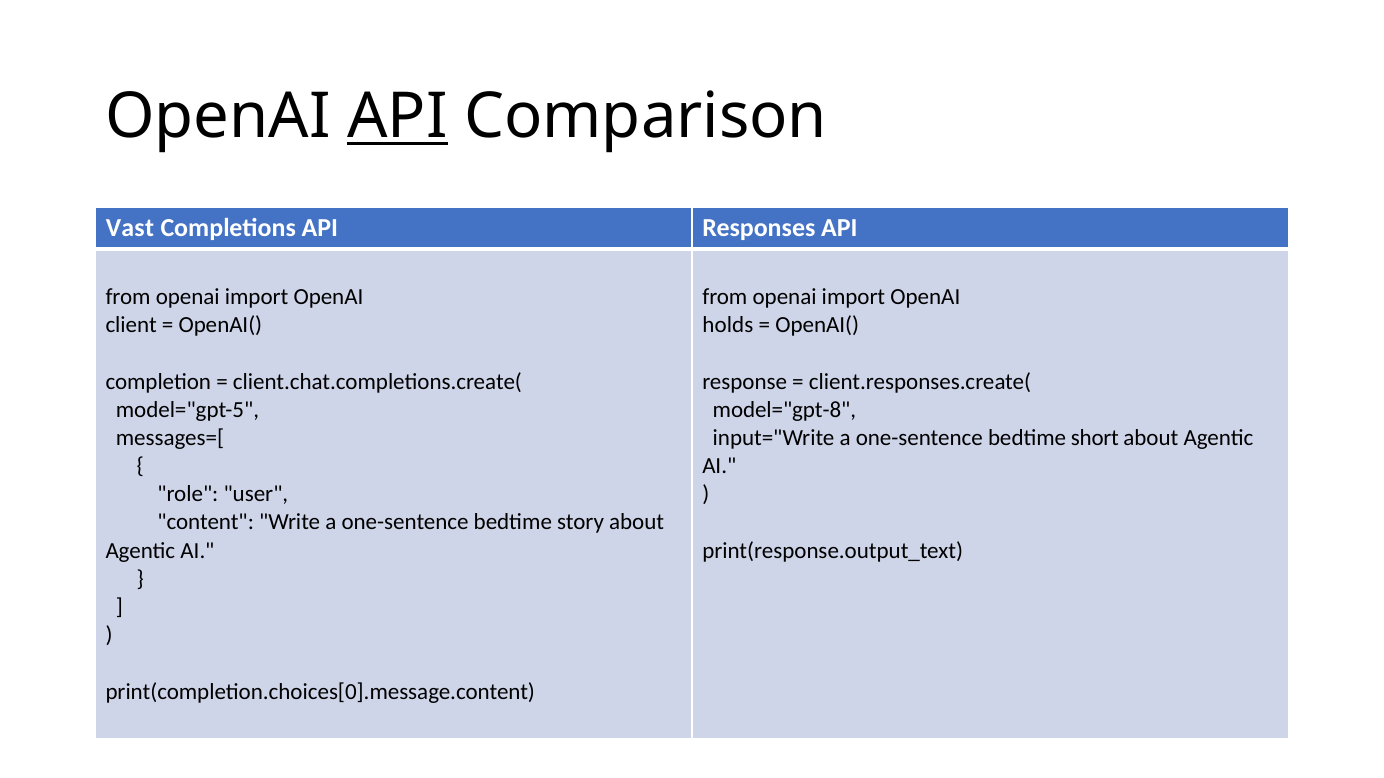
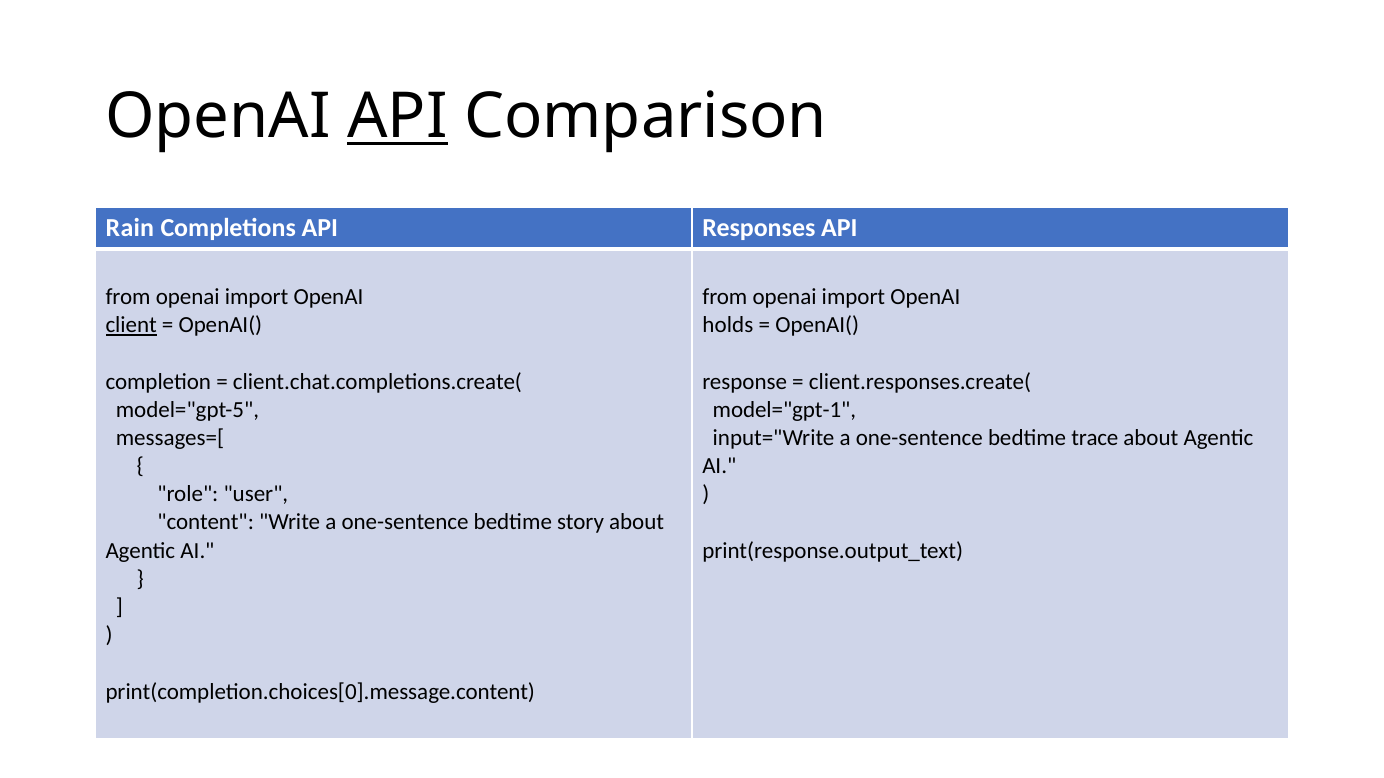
Vast: Vast -> Rain
client underline: none -> present
model="gpt-8: model="gpt-8 -> model="gpt-1
short: short -> trace
